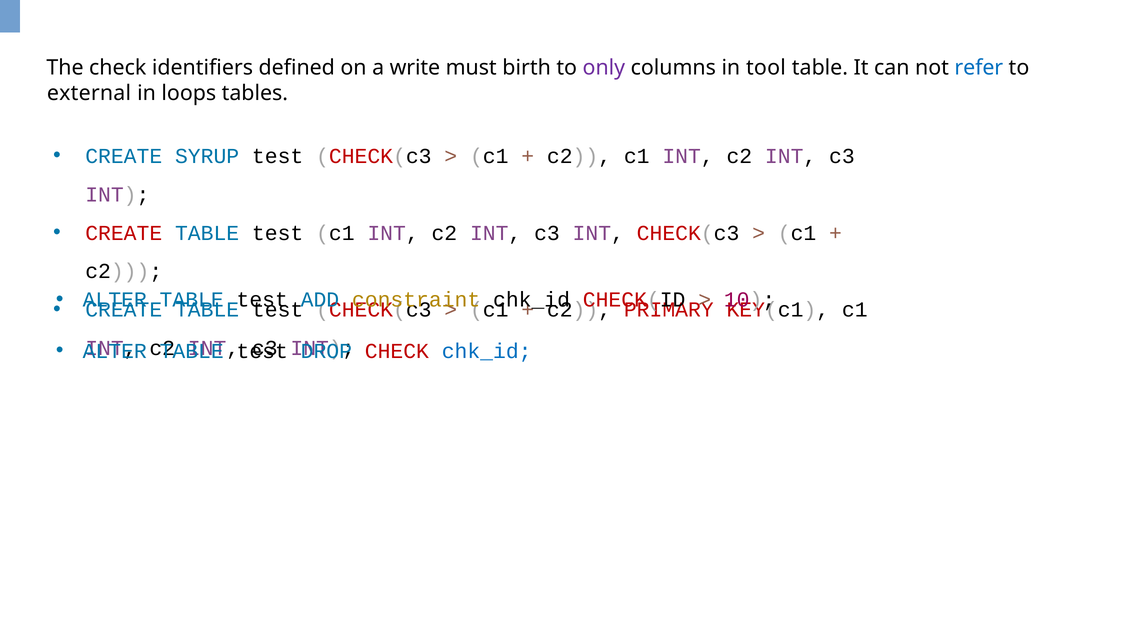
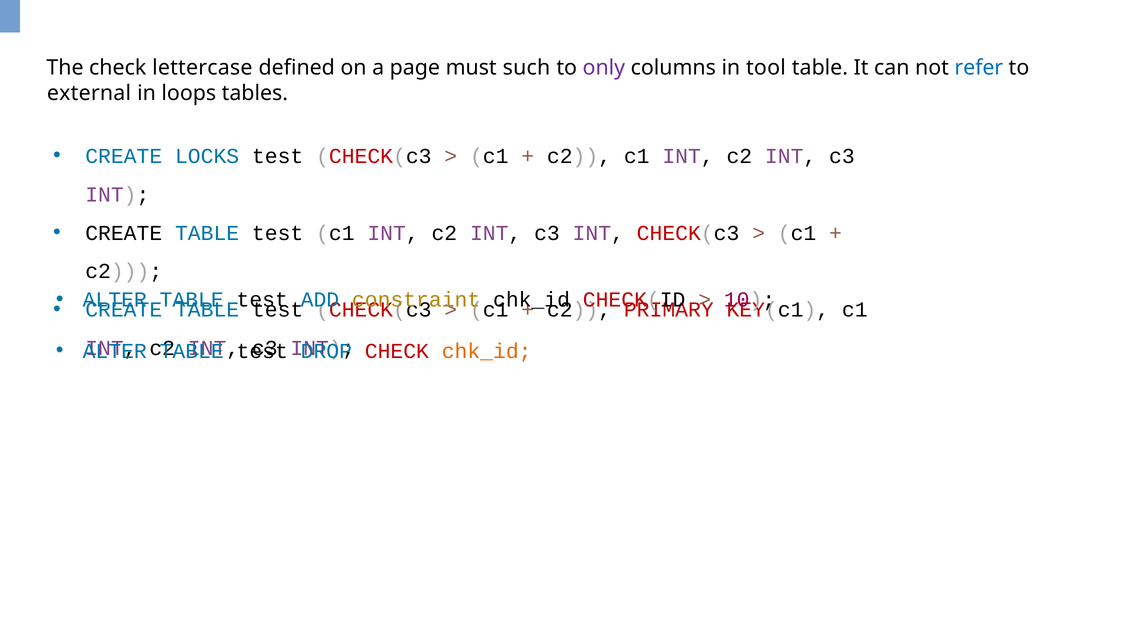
identifiers: identifiers -> lettercase
write: write -> page
birth: birth -> such
SYRUP: SYRUP -> LOCKS
CREATE at (124, 233) colour: red -> black
chk_id at (487, 351) colour: blue -> orange
